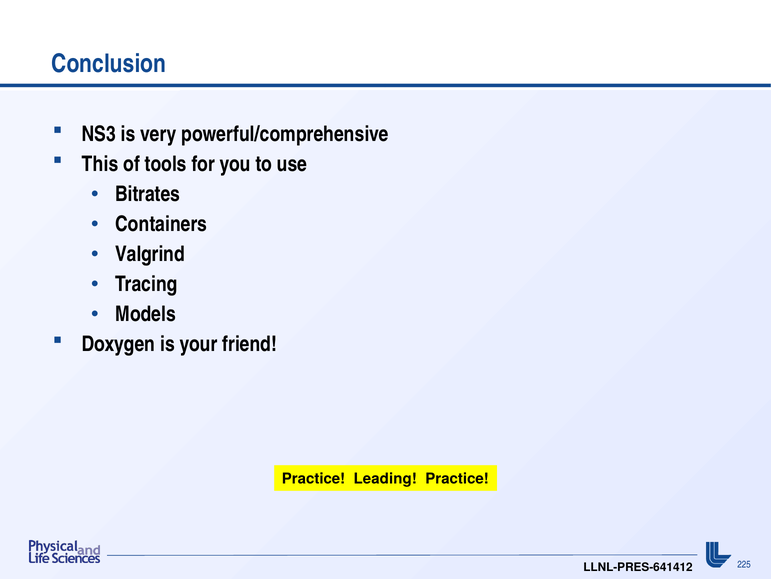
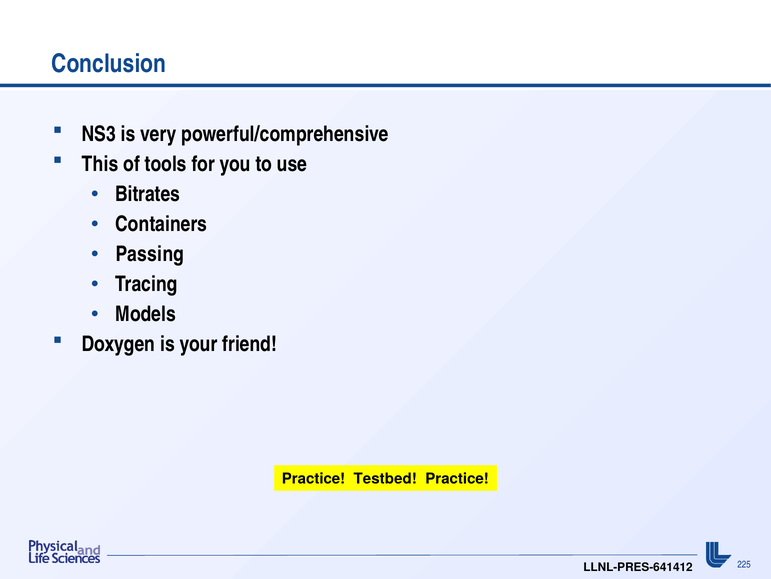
Valgrind: Valgrind -> Passing
Leading: Leading -> Testbed
